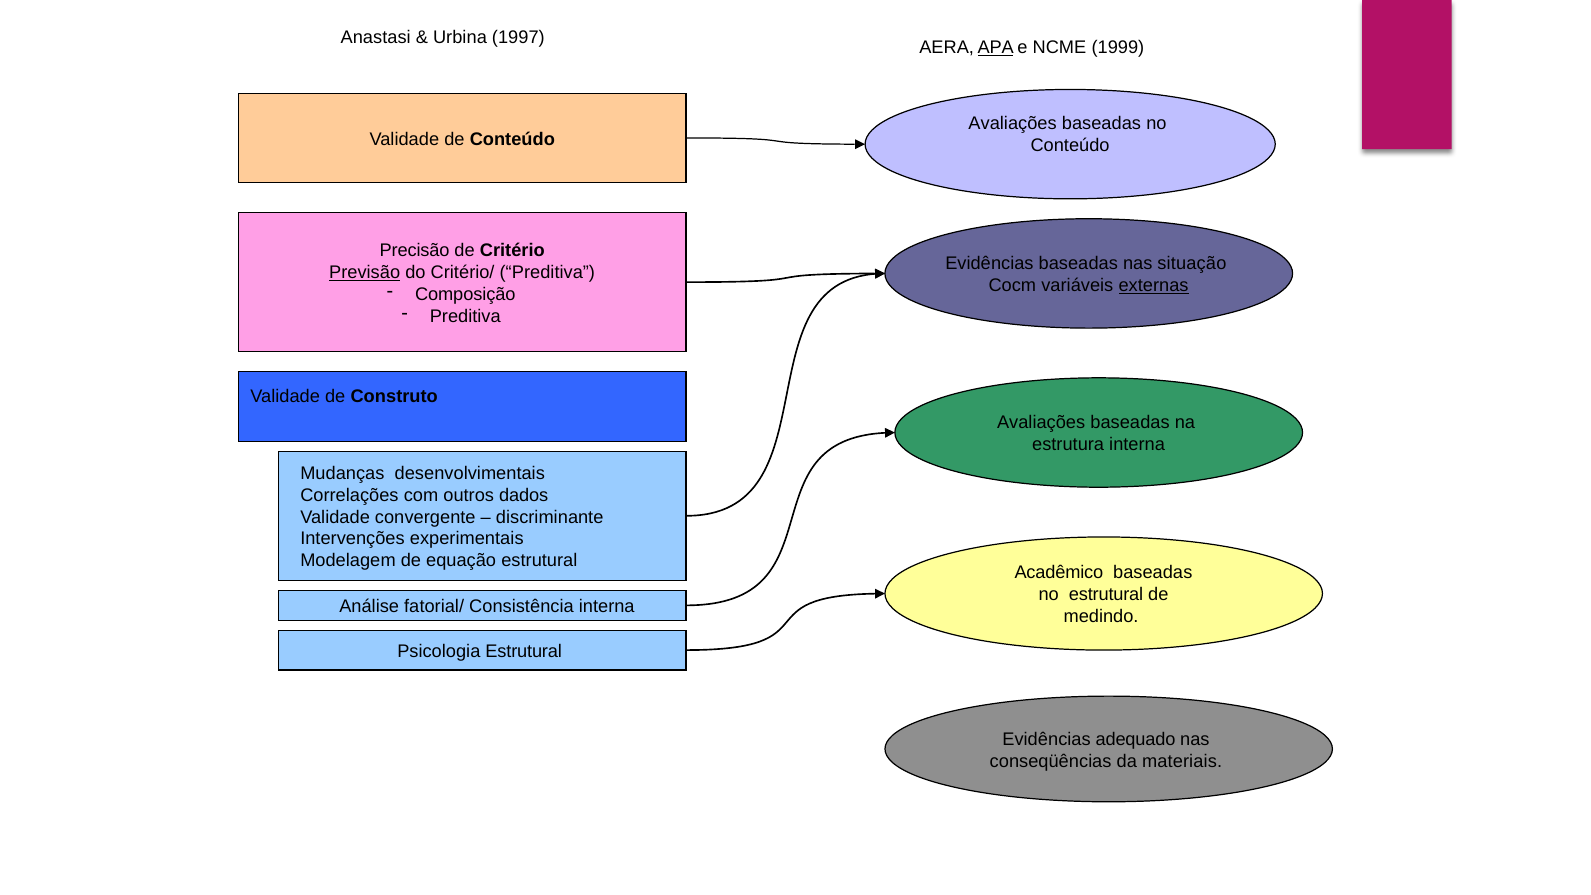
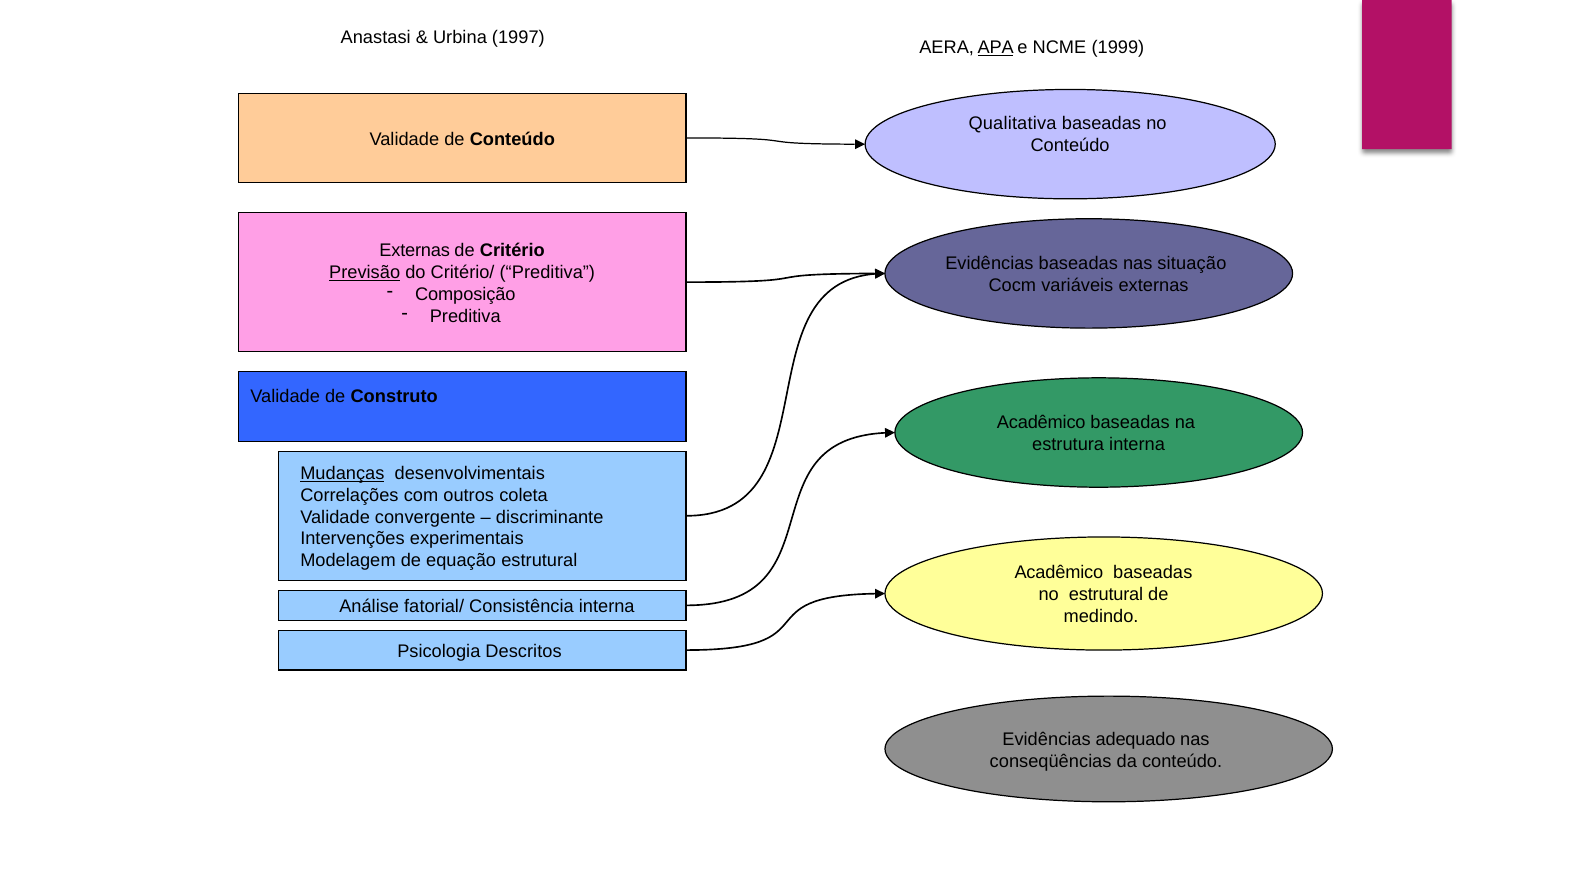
Avaliações at (1013, 123): Avaliações -> Qualitativa
Precisão at (415, 251): Precisão -> Externas
externas at (1154, 286) underline: present -> none
Avaliações at (1041, 423): Avaliações -> Acadêmico
Mudanças underline: none -> present
dados: dados -> coleta
Psicologia Estrutural: Estrutural -> Descritos
da materiais: materiais -> conteúdo
